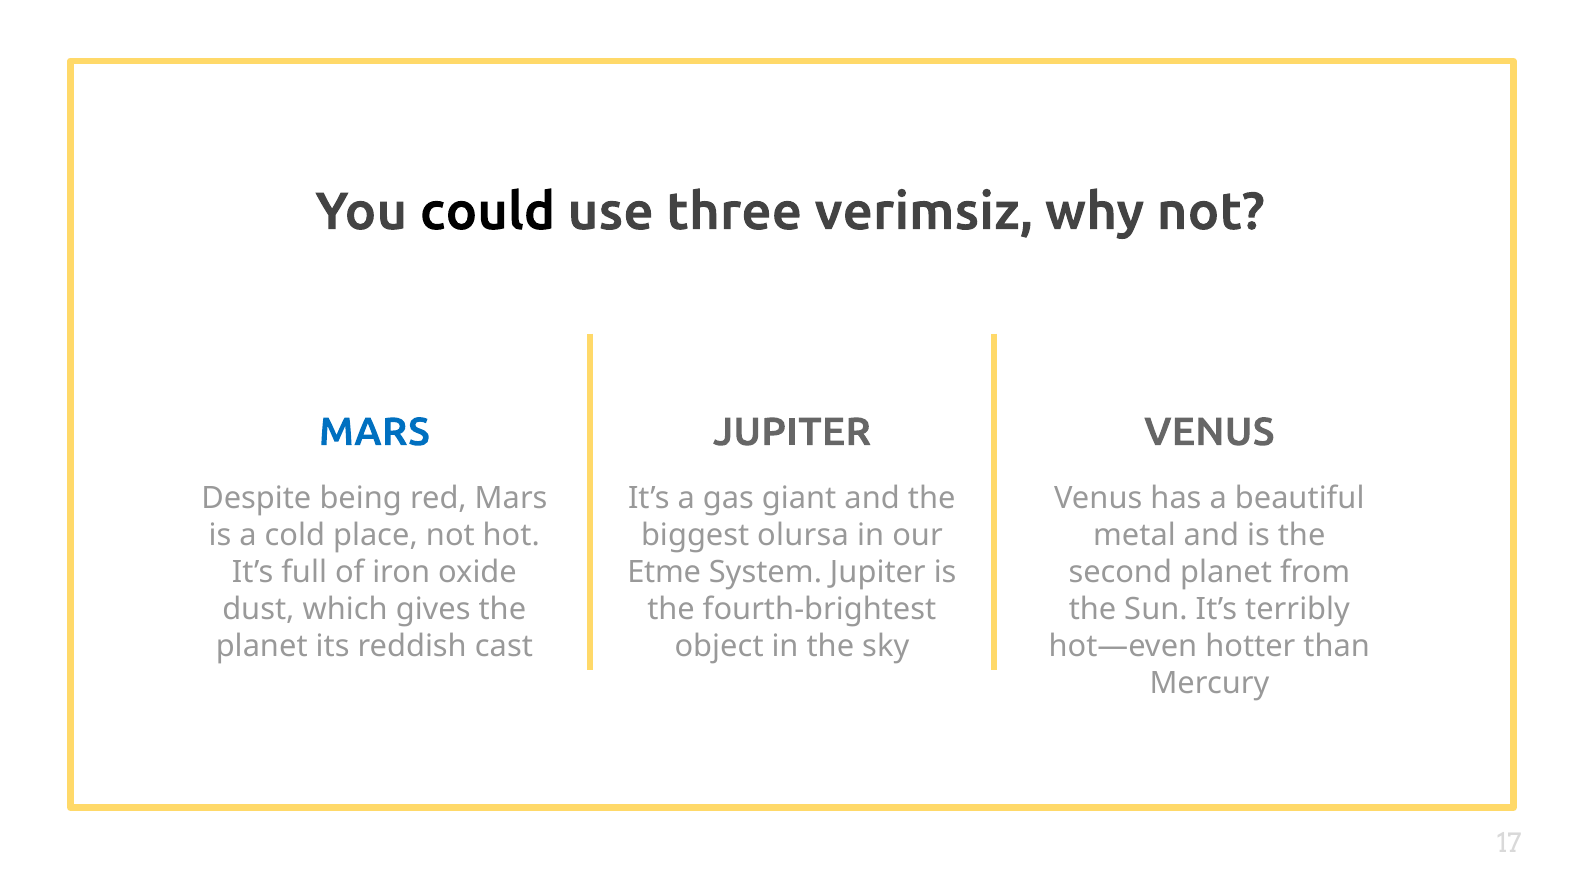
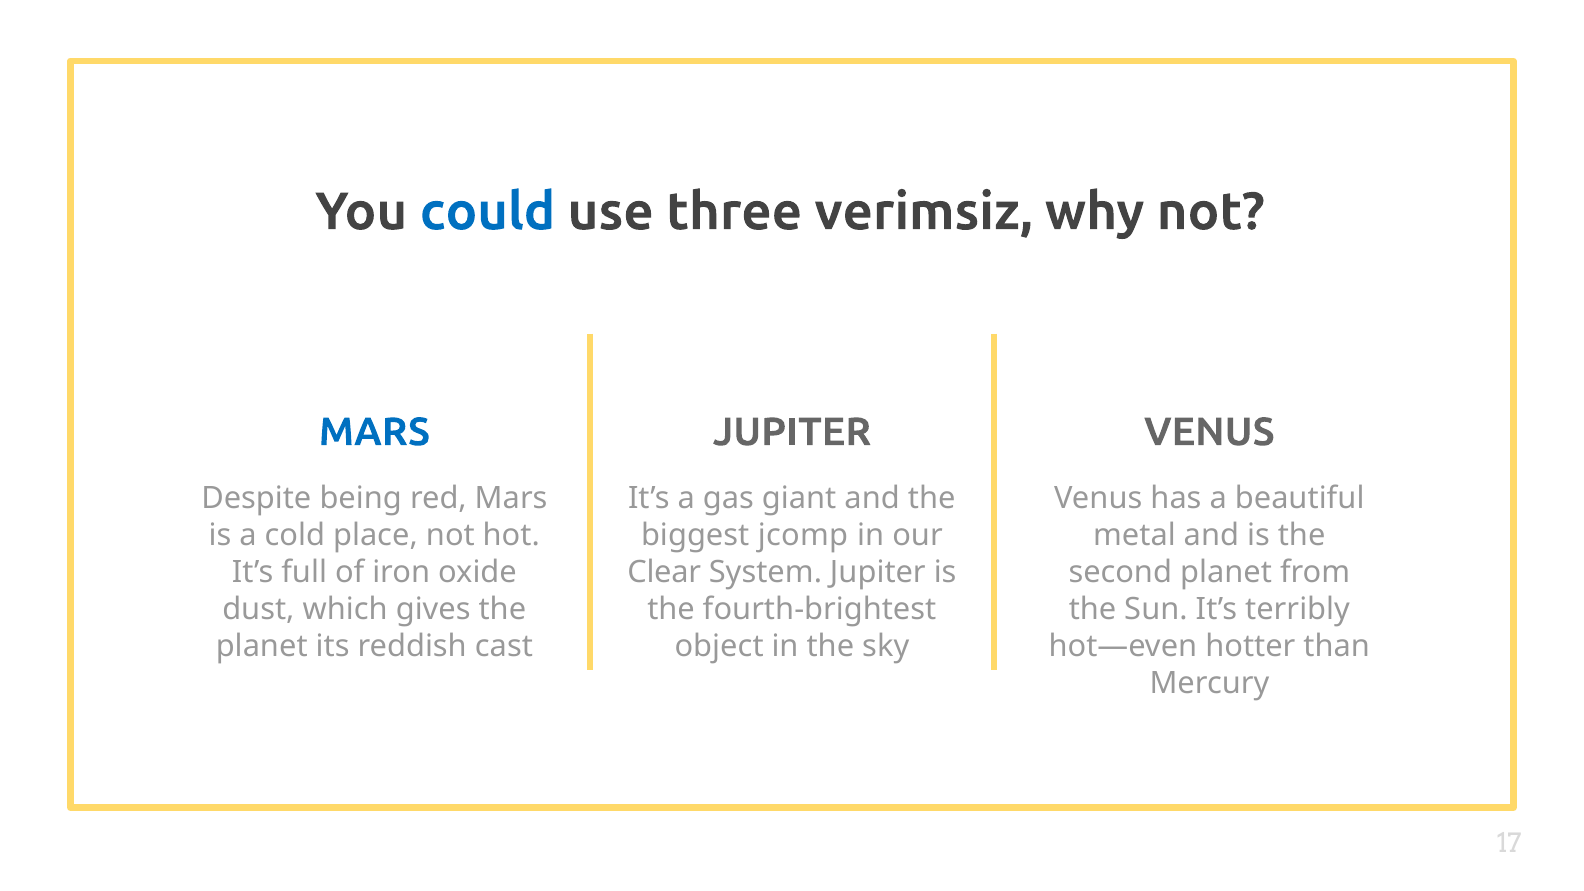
could colour: black -> blue
olursa: olursa -> jcomp
Etme: Etme -> Clear
